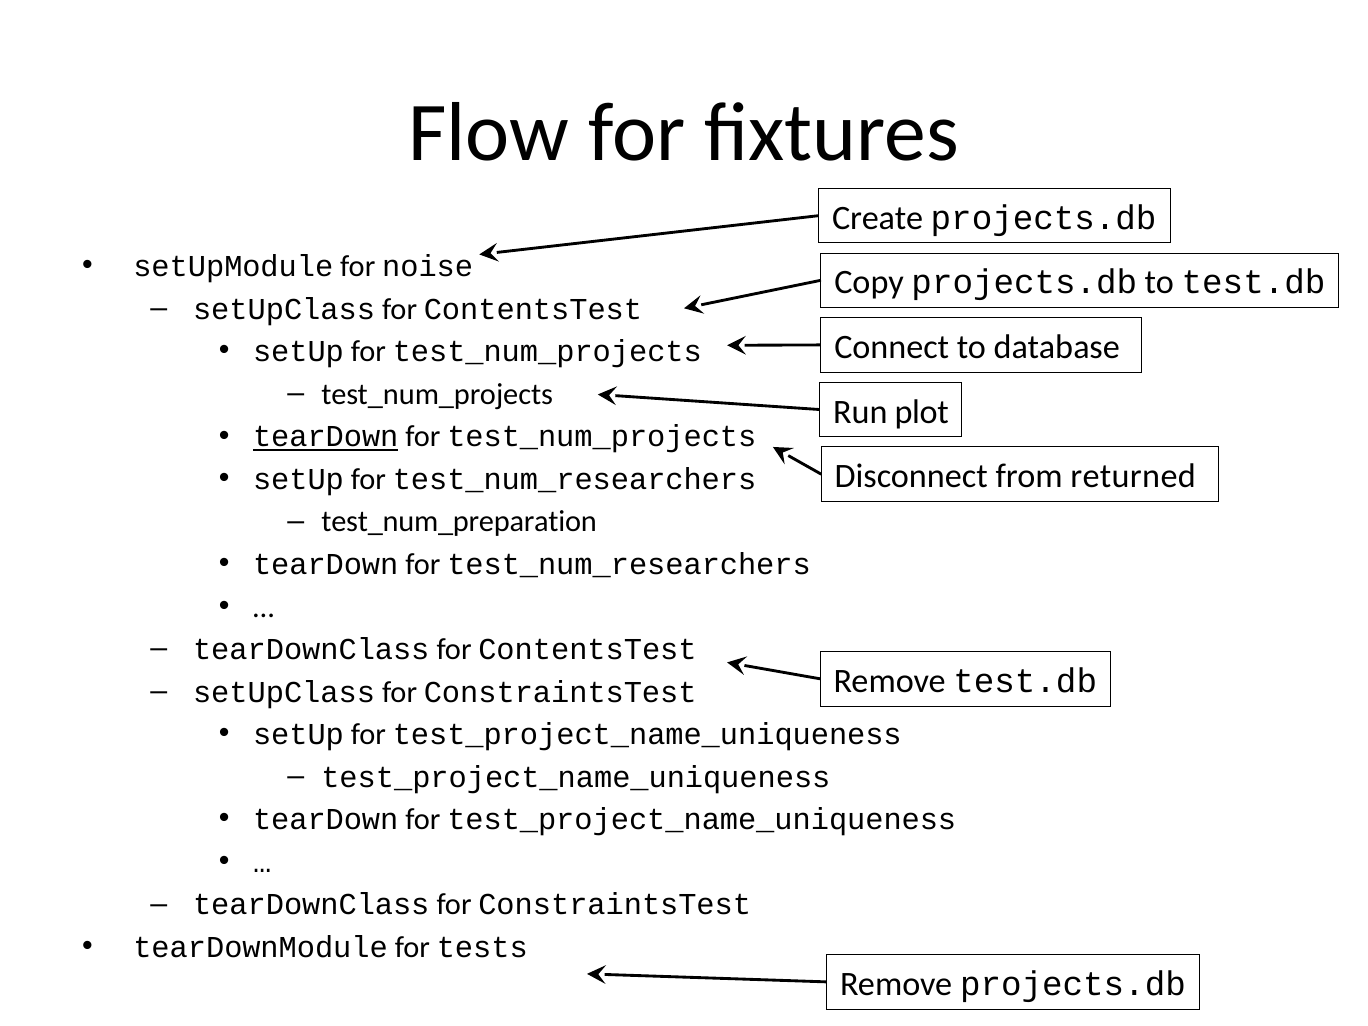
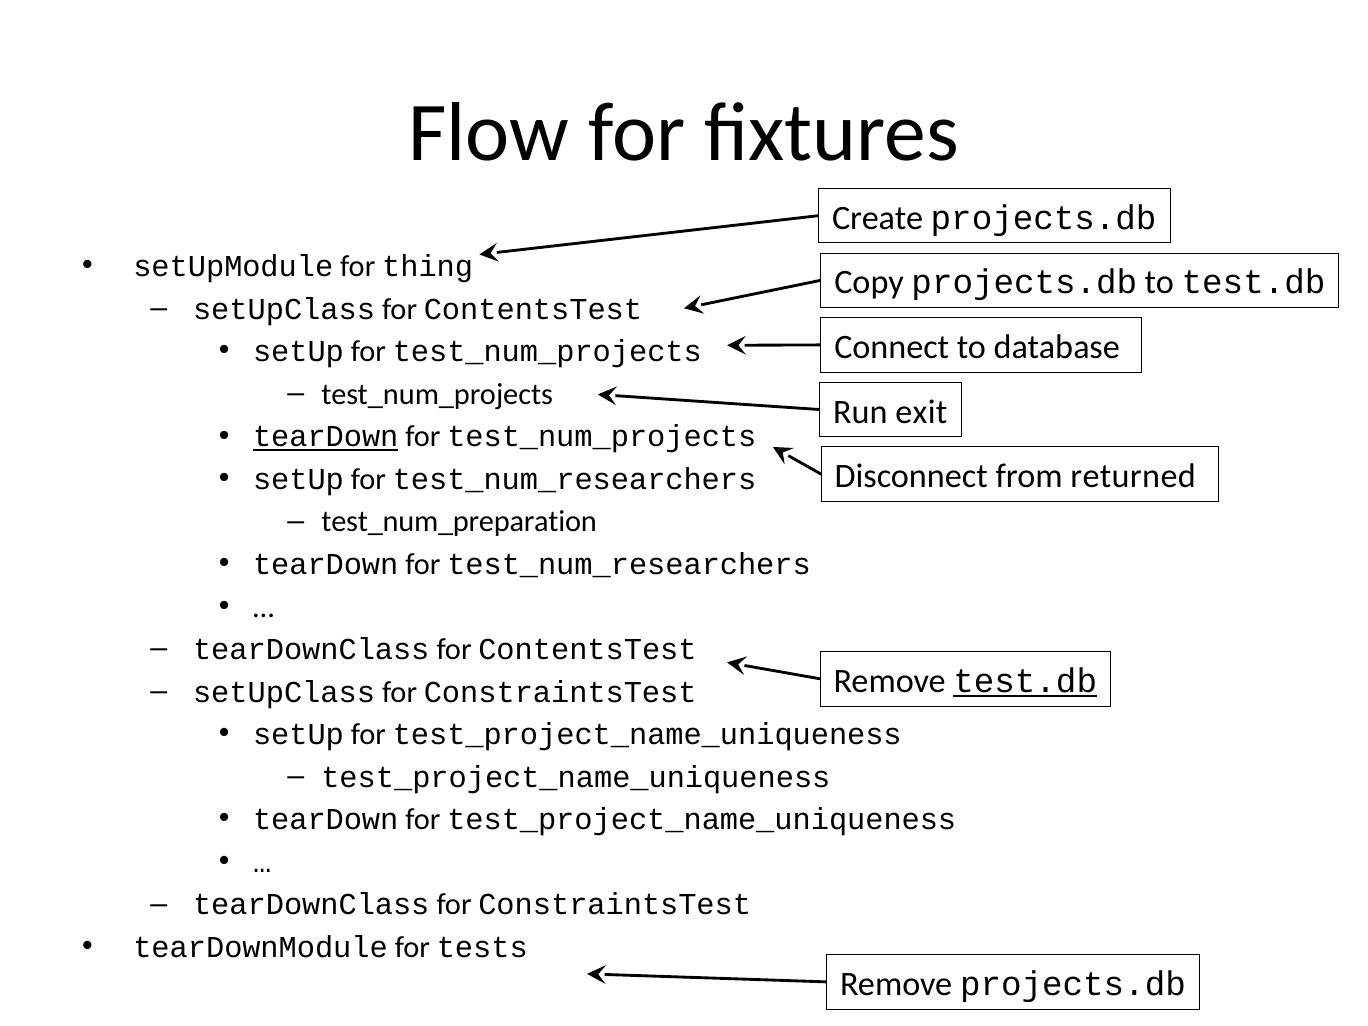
noise: noise -> thing
plot: plot -> exit
test.db at (1025, 681) underline: none -> present
